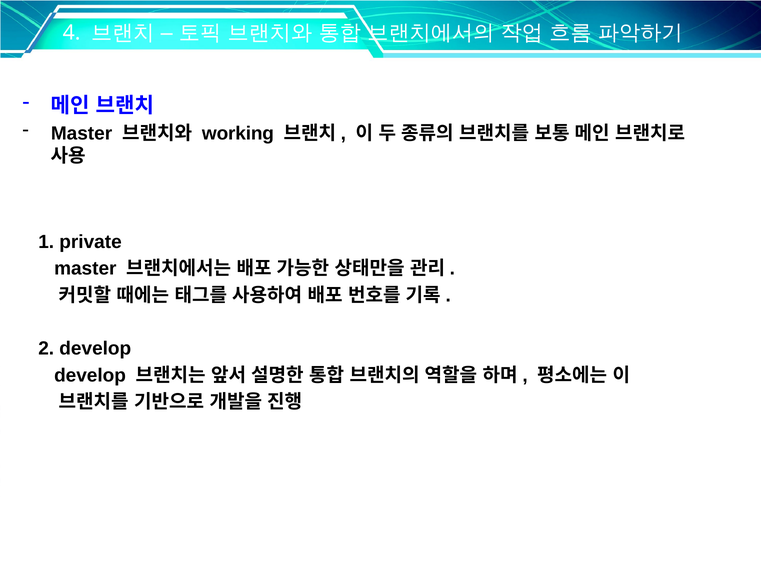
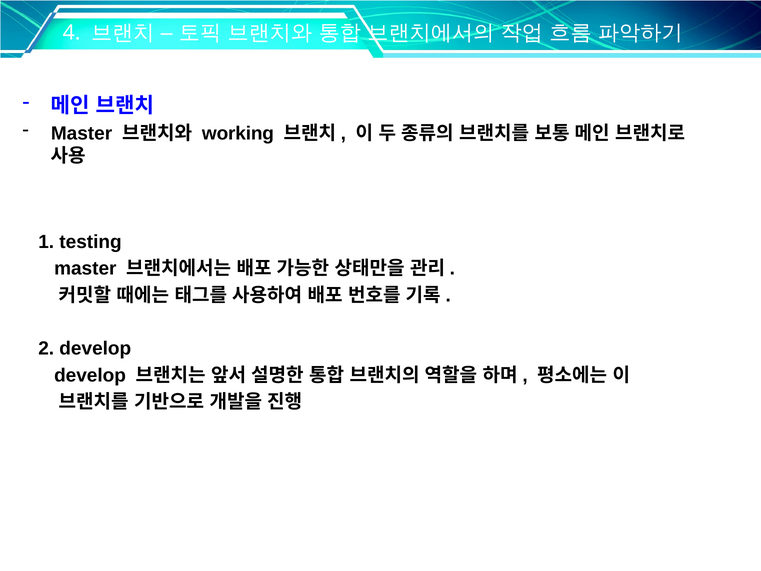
private: private -> testing
